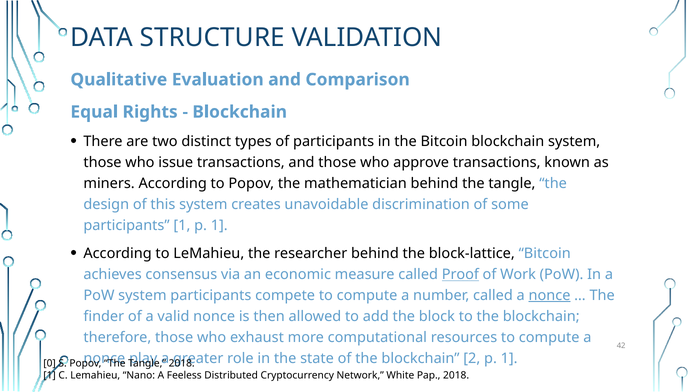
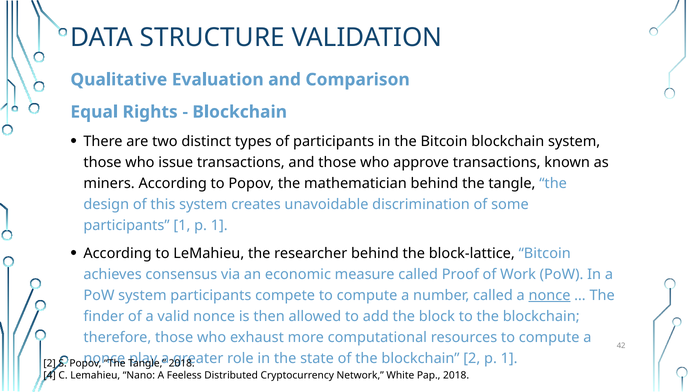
Proof underline: present -> none
0 at (50, 363): 0 -> 2
1 at (50, 375): 1 -> 4
